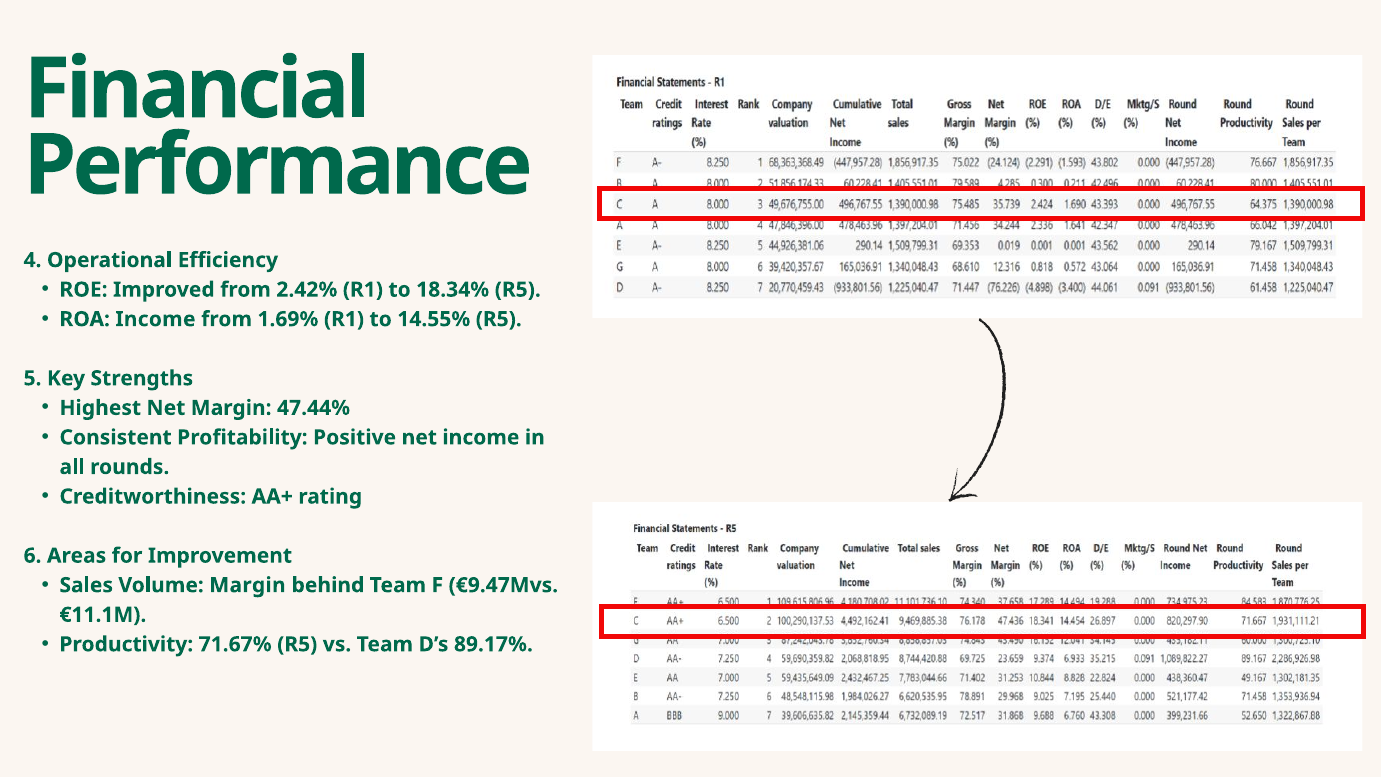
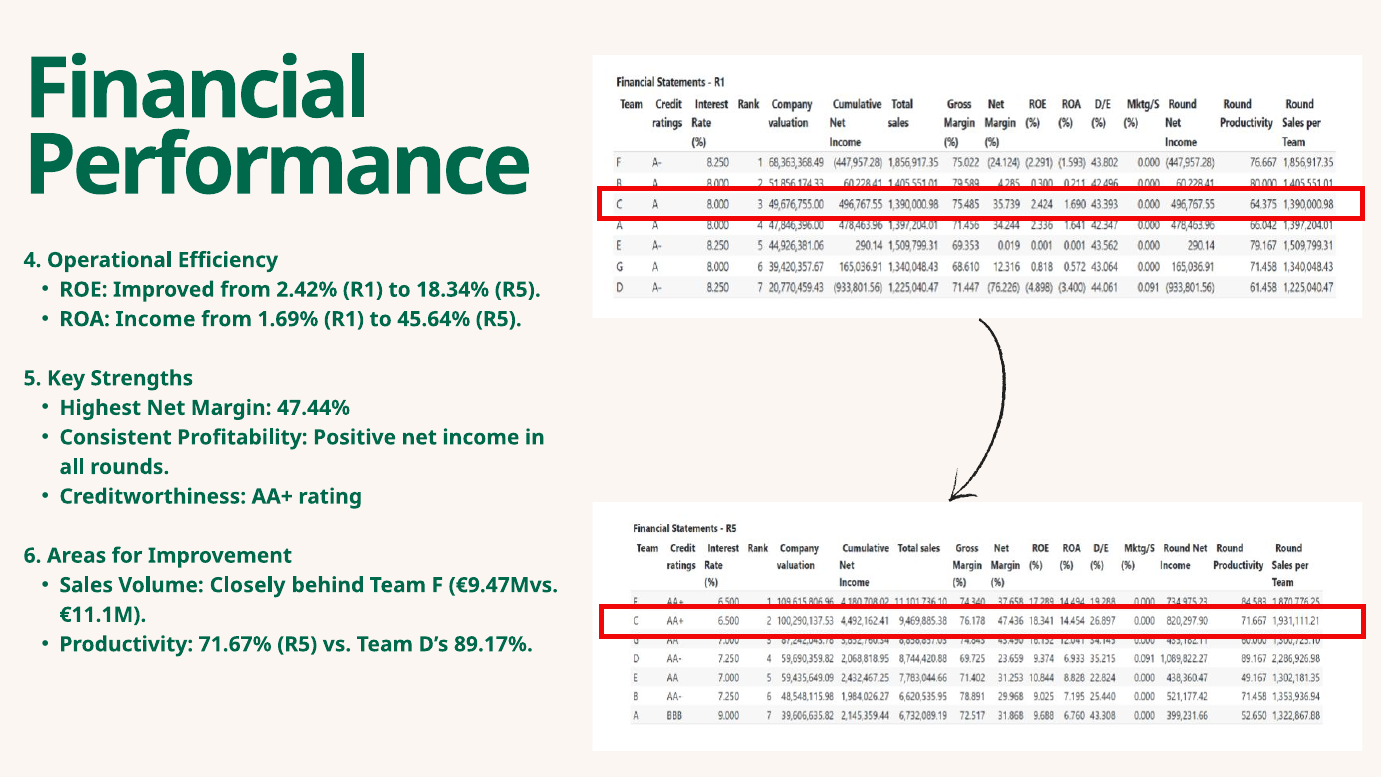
14.55%: 14.55% -> 45.64%
Volume Margin: Margin -> Closely
